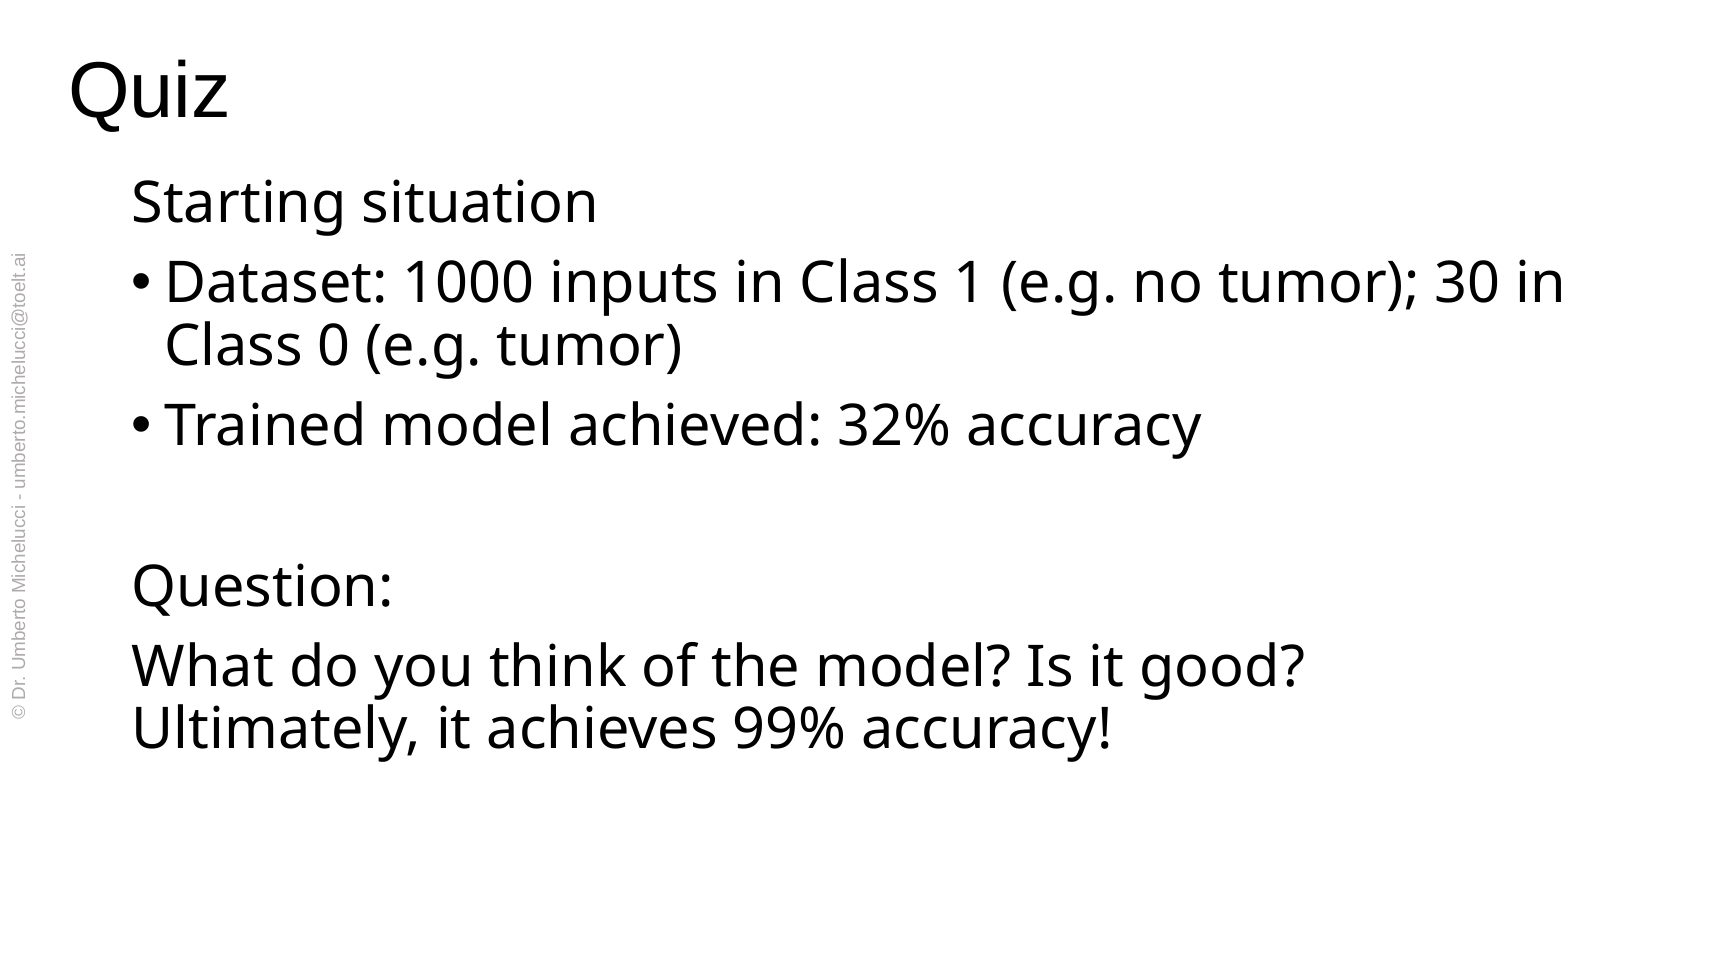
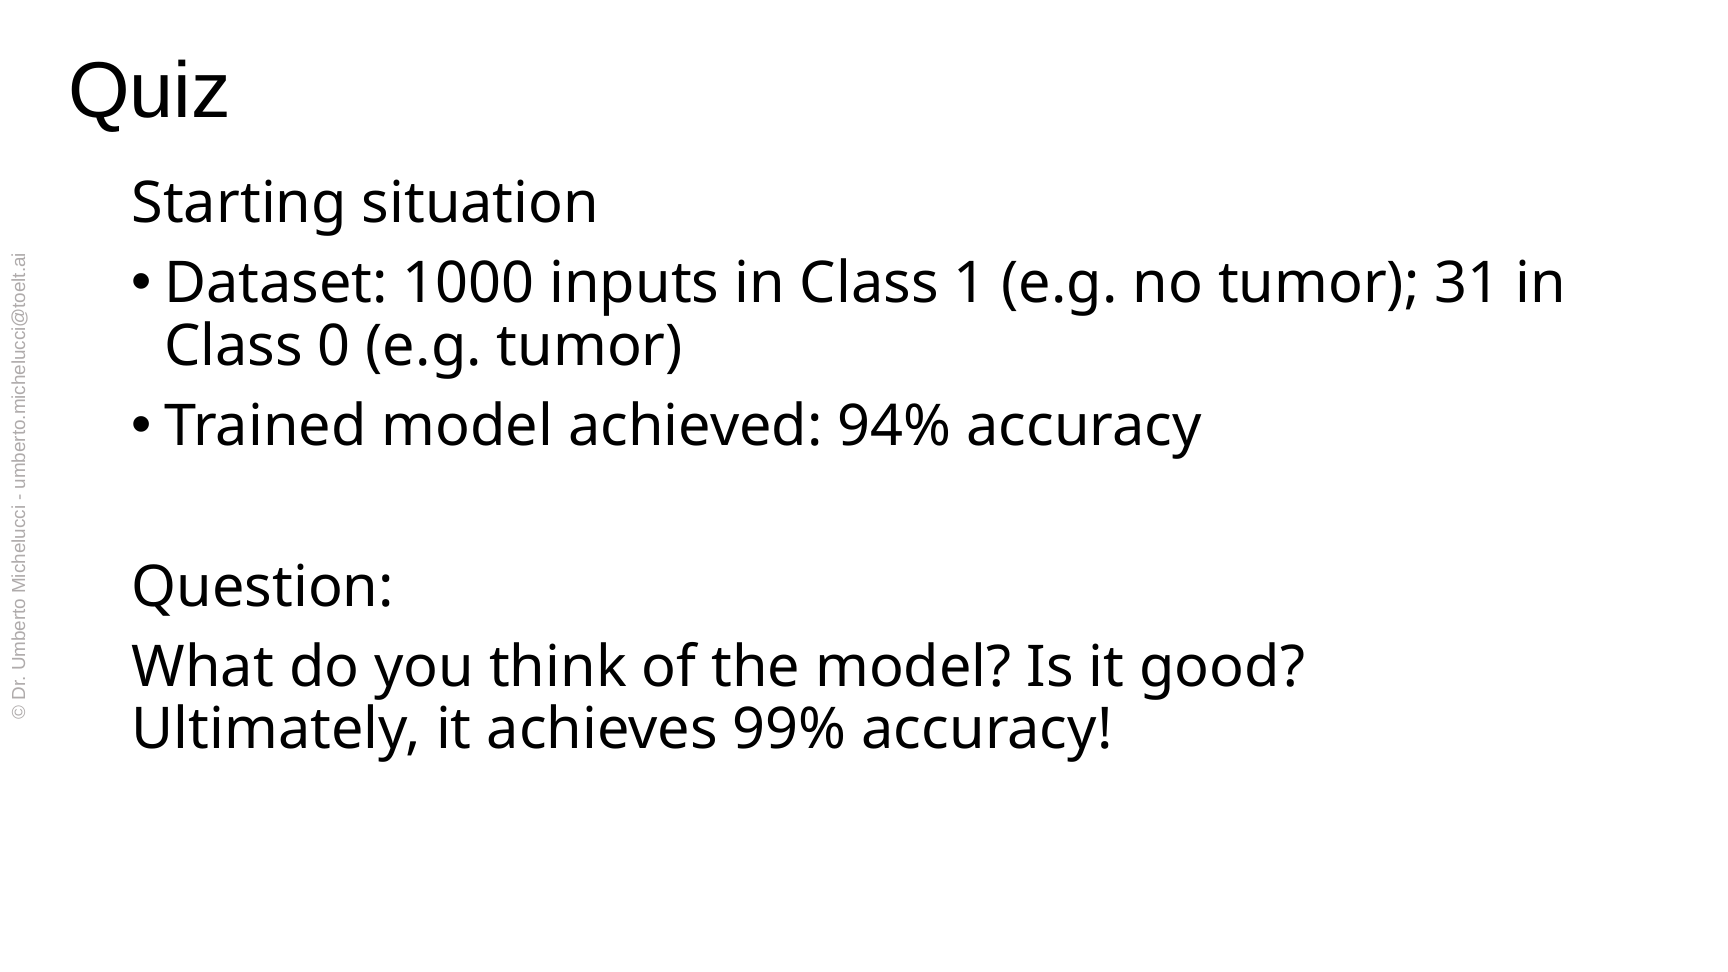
30: 30 -> 31
32%: 32% -> 94%
